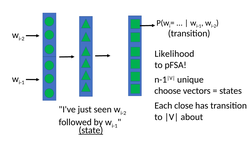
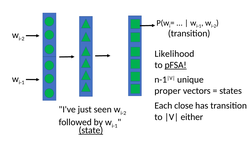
pFSA underline: none -> present
choose: choose -> proper
about: about -> either
